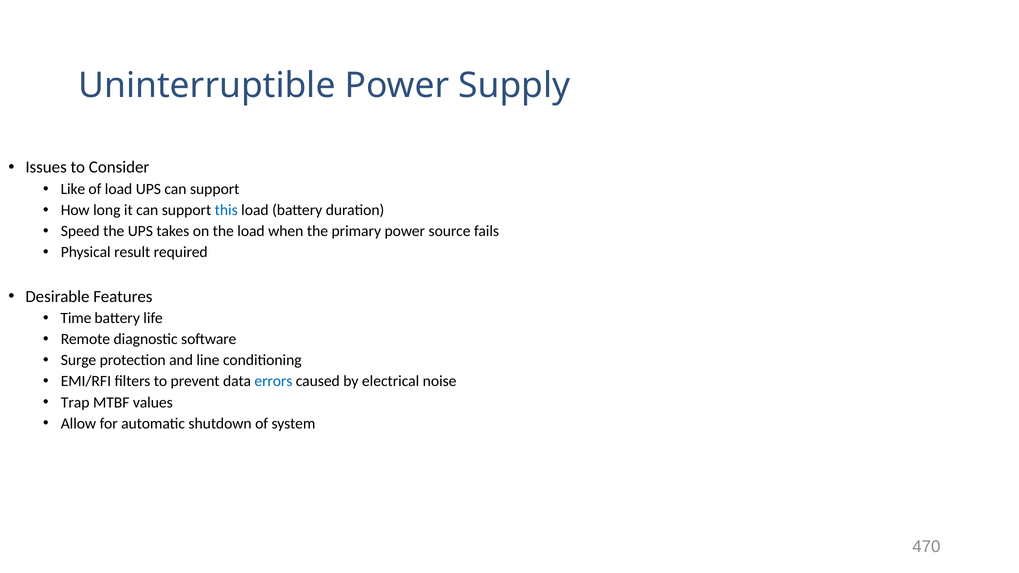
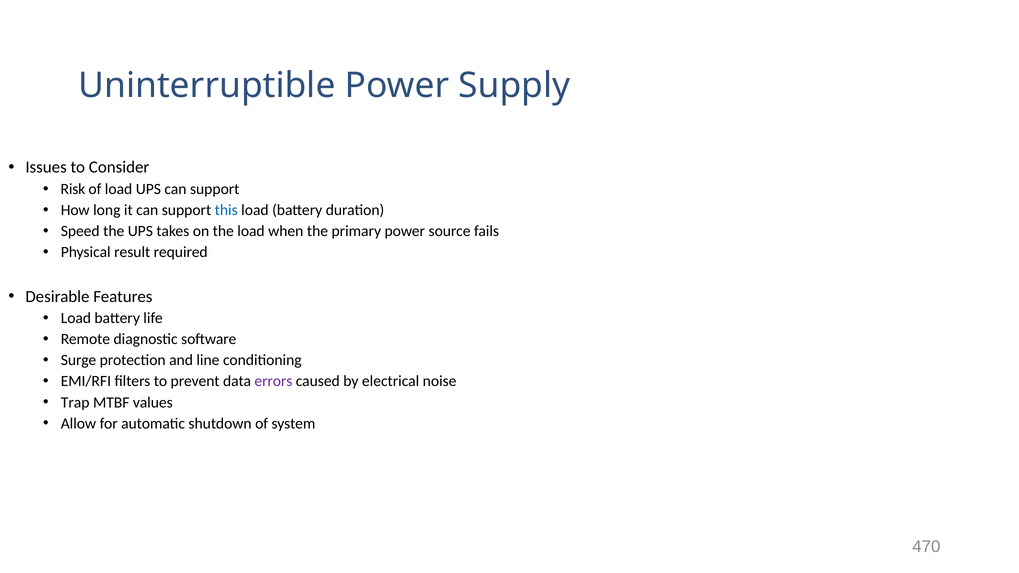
Like: Like -> Risk
Time at (76, 318): Time -> Load
errors colour: blue -> purple
